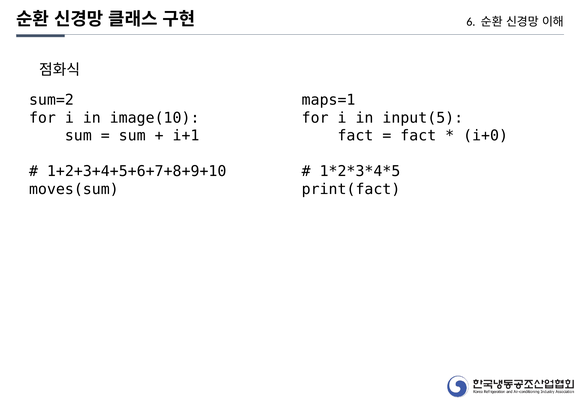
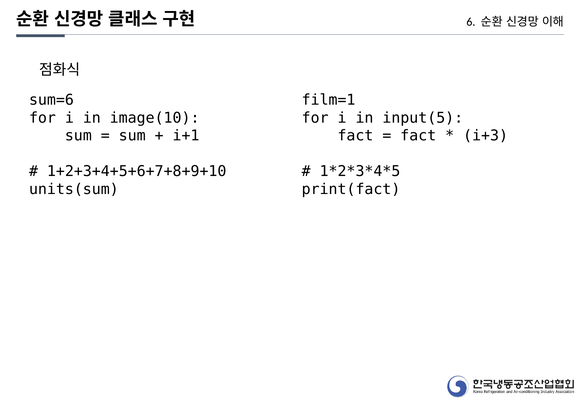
sum=2: sum=2 -> sum=6
maps=1: maps=1 -> film=1
i+0: i+0 -> i+3
moves(sum: moves(sum -> units(sum
